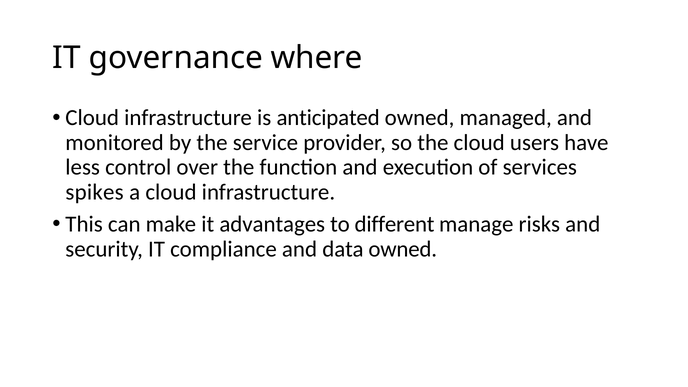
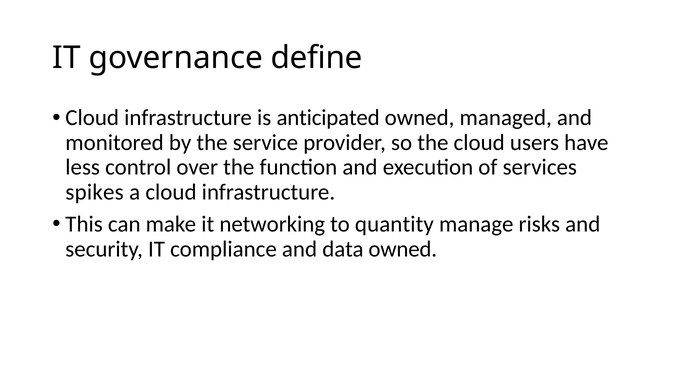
where: where -> define
advantages: advantages -> networking
different: different -> quantity
